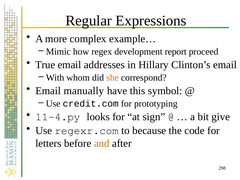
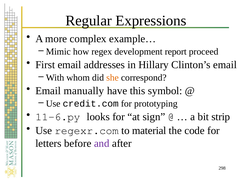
True: True -> First
11-4.py: 11-4.py -> 11-6.py
give: give -> strip
because: because -> material
and colour: orange -> purple
